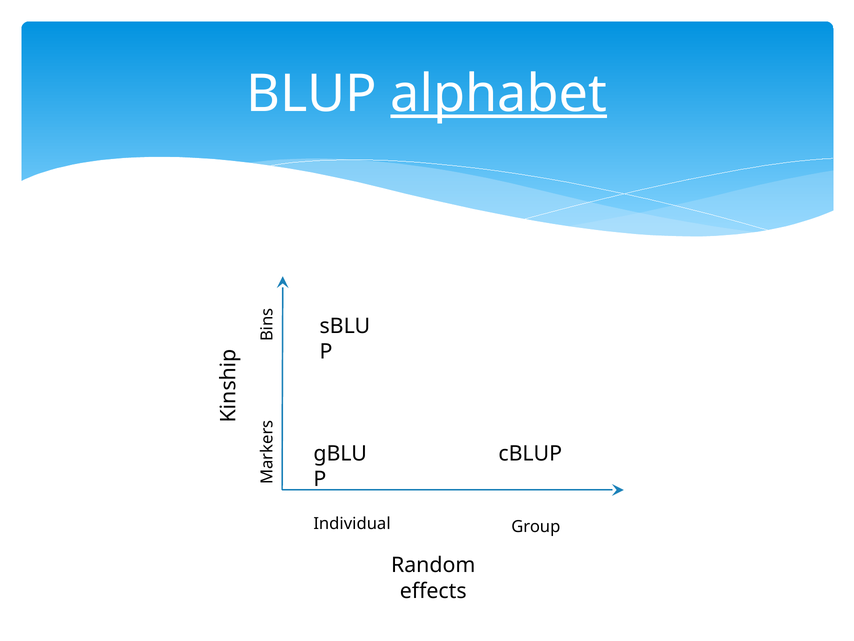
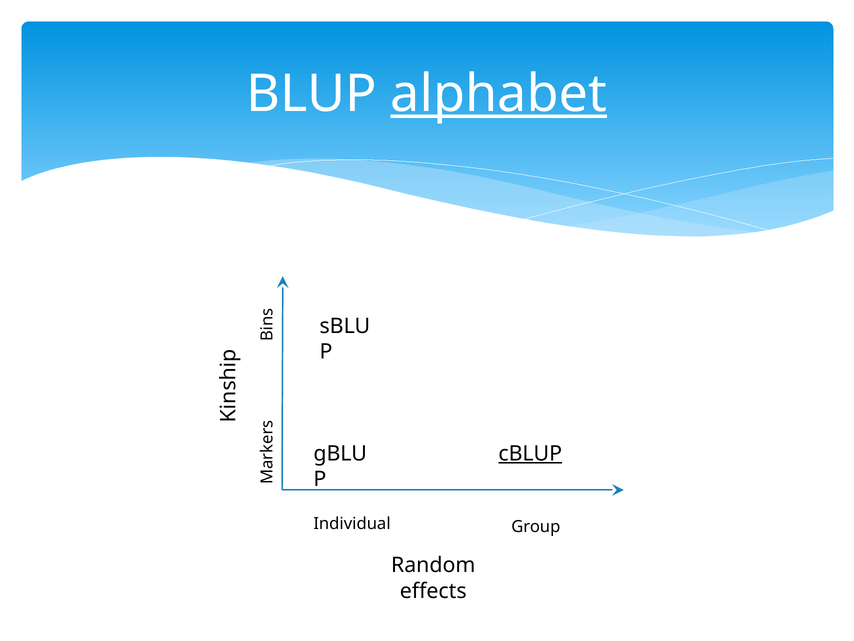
cBLUP underline: none -> present
